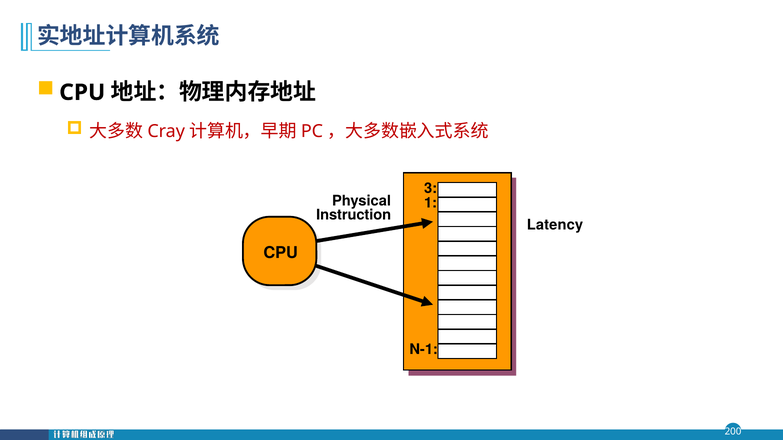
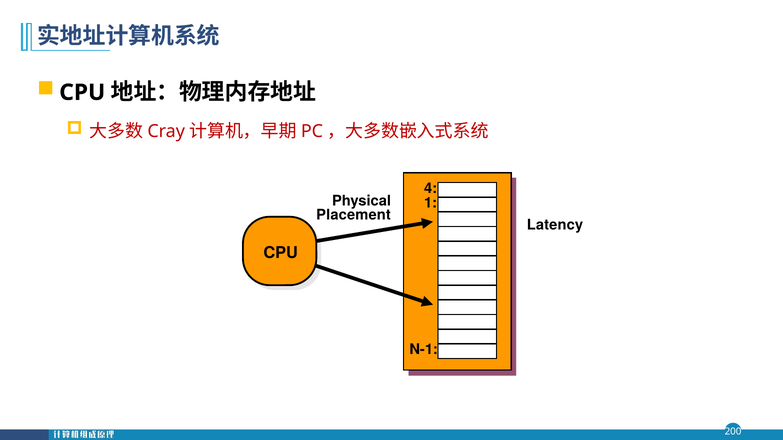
3: 3 -> 4
Instruction: Instruction -> Placement
